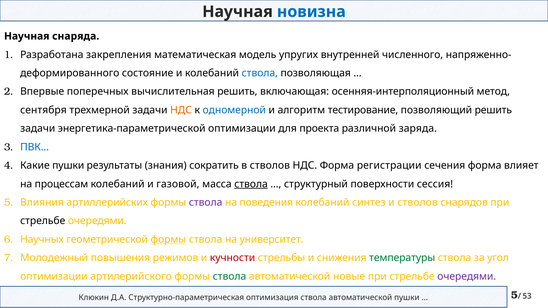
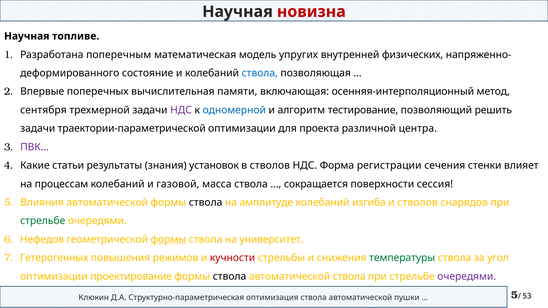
новизна colour: blue -> red
снаряда: снаряда -> топливе
закрепления: закрепления -> поперечным
численного: численного -> физических
вычислительная решить: решить -> памяти
НДС at (181, 110) colour: orange -> purple
энергетика-параметрической: энергетика-параметрической -> траектории-параметрической
заряда: заряда -> центра
ПВК… colour: blue -> purple
Какие пушки: пушки -> статьи
сократить: сократить -> установок
сечения форма: форма -> стенки
ствола at (251, 184) underline: present -> none
структурный: структурный -> сокращается
Влияния артиллерийских: артиллерийских -> автоматической
ствола at (206, 203) colour: purple -> black
поведения: поведения -> амплитуде
синтез: синтез -> изгиба
стрельбе at (43, 221) colour: black -> green
Научных: Научных -> Нефедов
Молодежный: Молодежный -> Гетерогенных
артилерийского: артилерийского -> проектирование
ствола at (229, 277) colour: green -> black
автоматической новые: новые -> ствола
